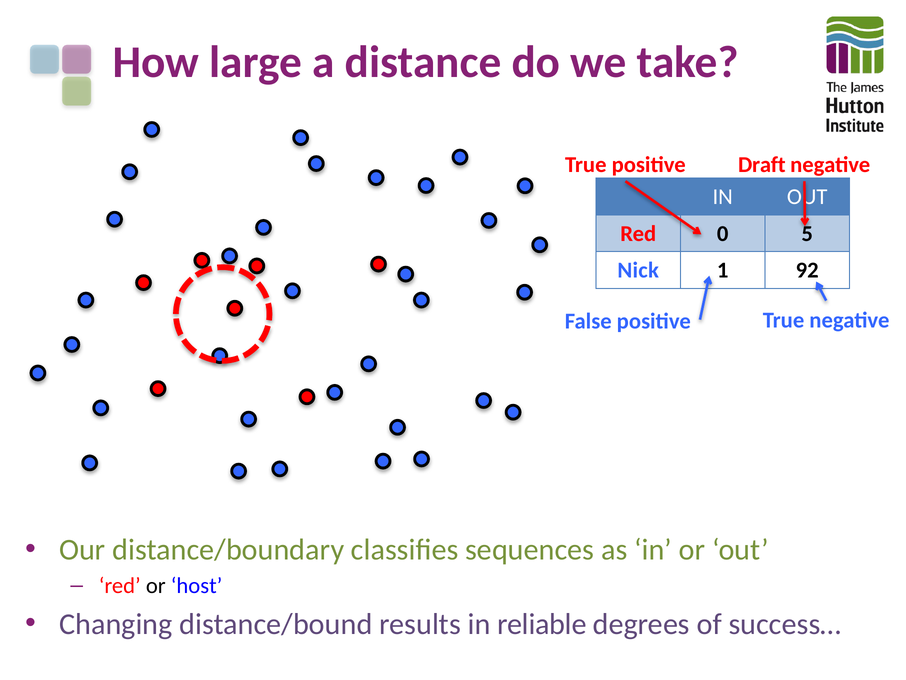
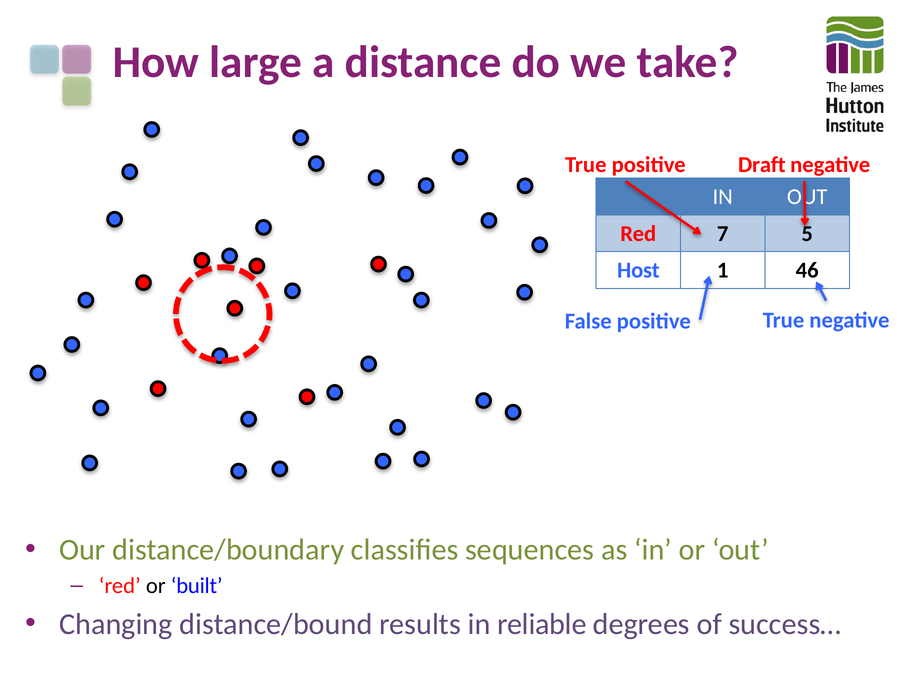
0: 0 -> 7
Nick: Nick -> Host
92: 92 -> 46
host: host -> built
